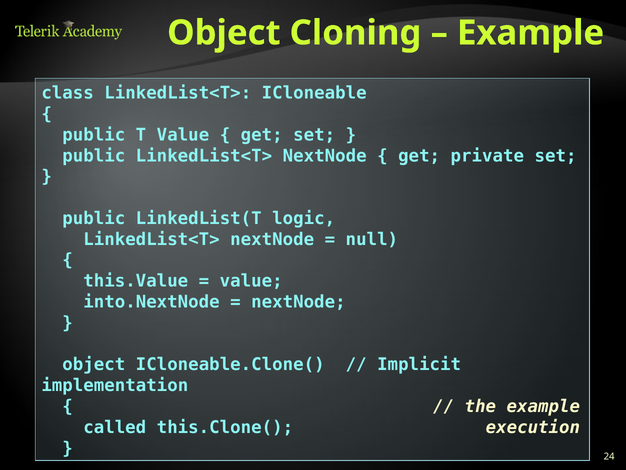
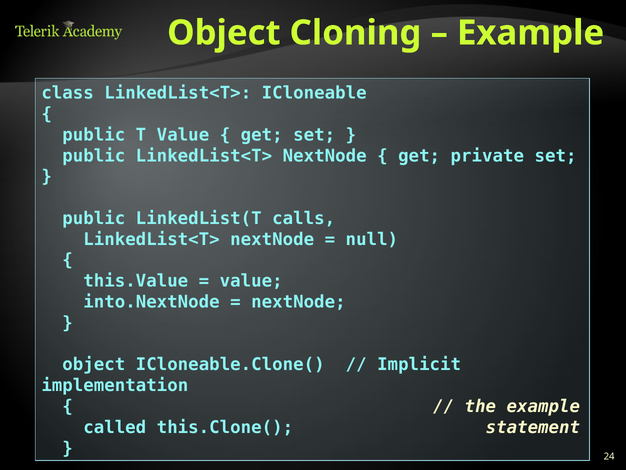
logic: logic -> calls
execution: execution -> statement
